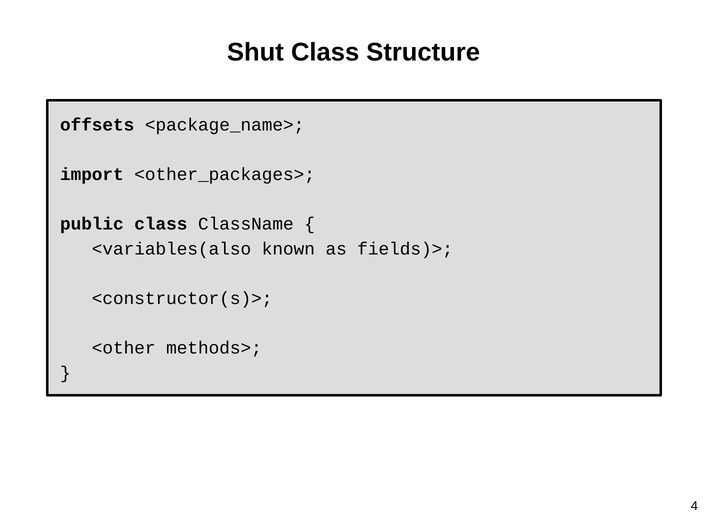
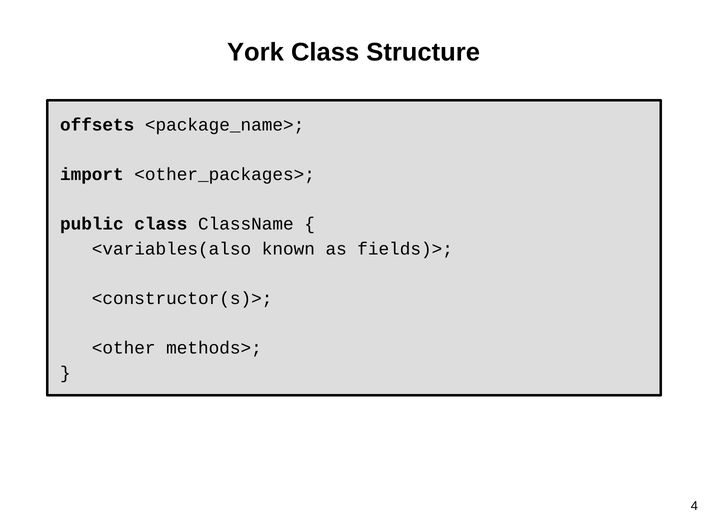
Shut: Shut -> York
